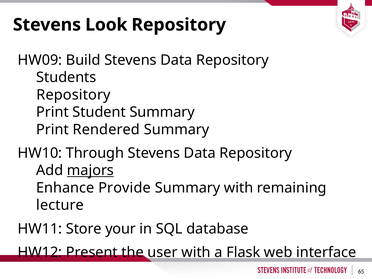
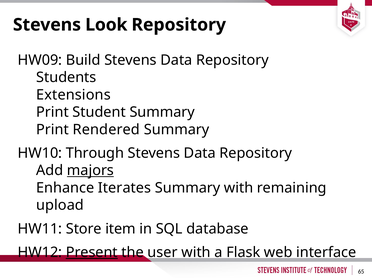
Repository at (73, 95): Repository -> Extensions
Provide: Provide -> Iterates
lecture: lecture -> upload
your: your -> item
Present underline: none -> present
